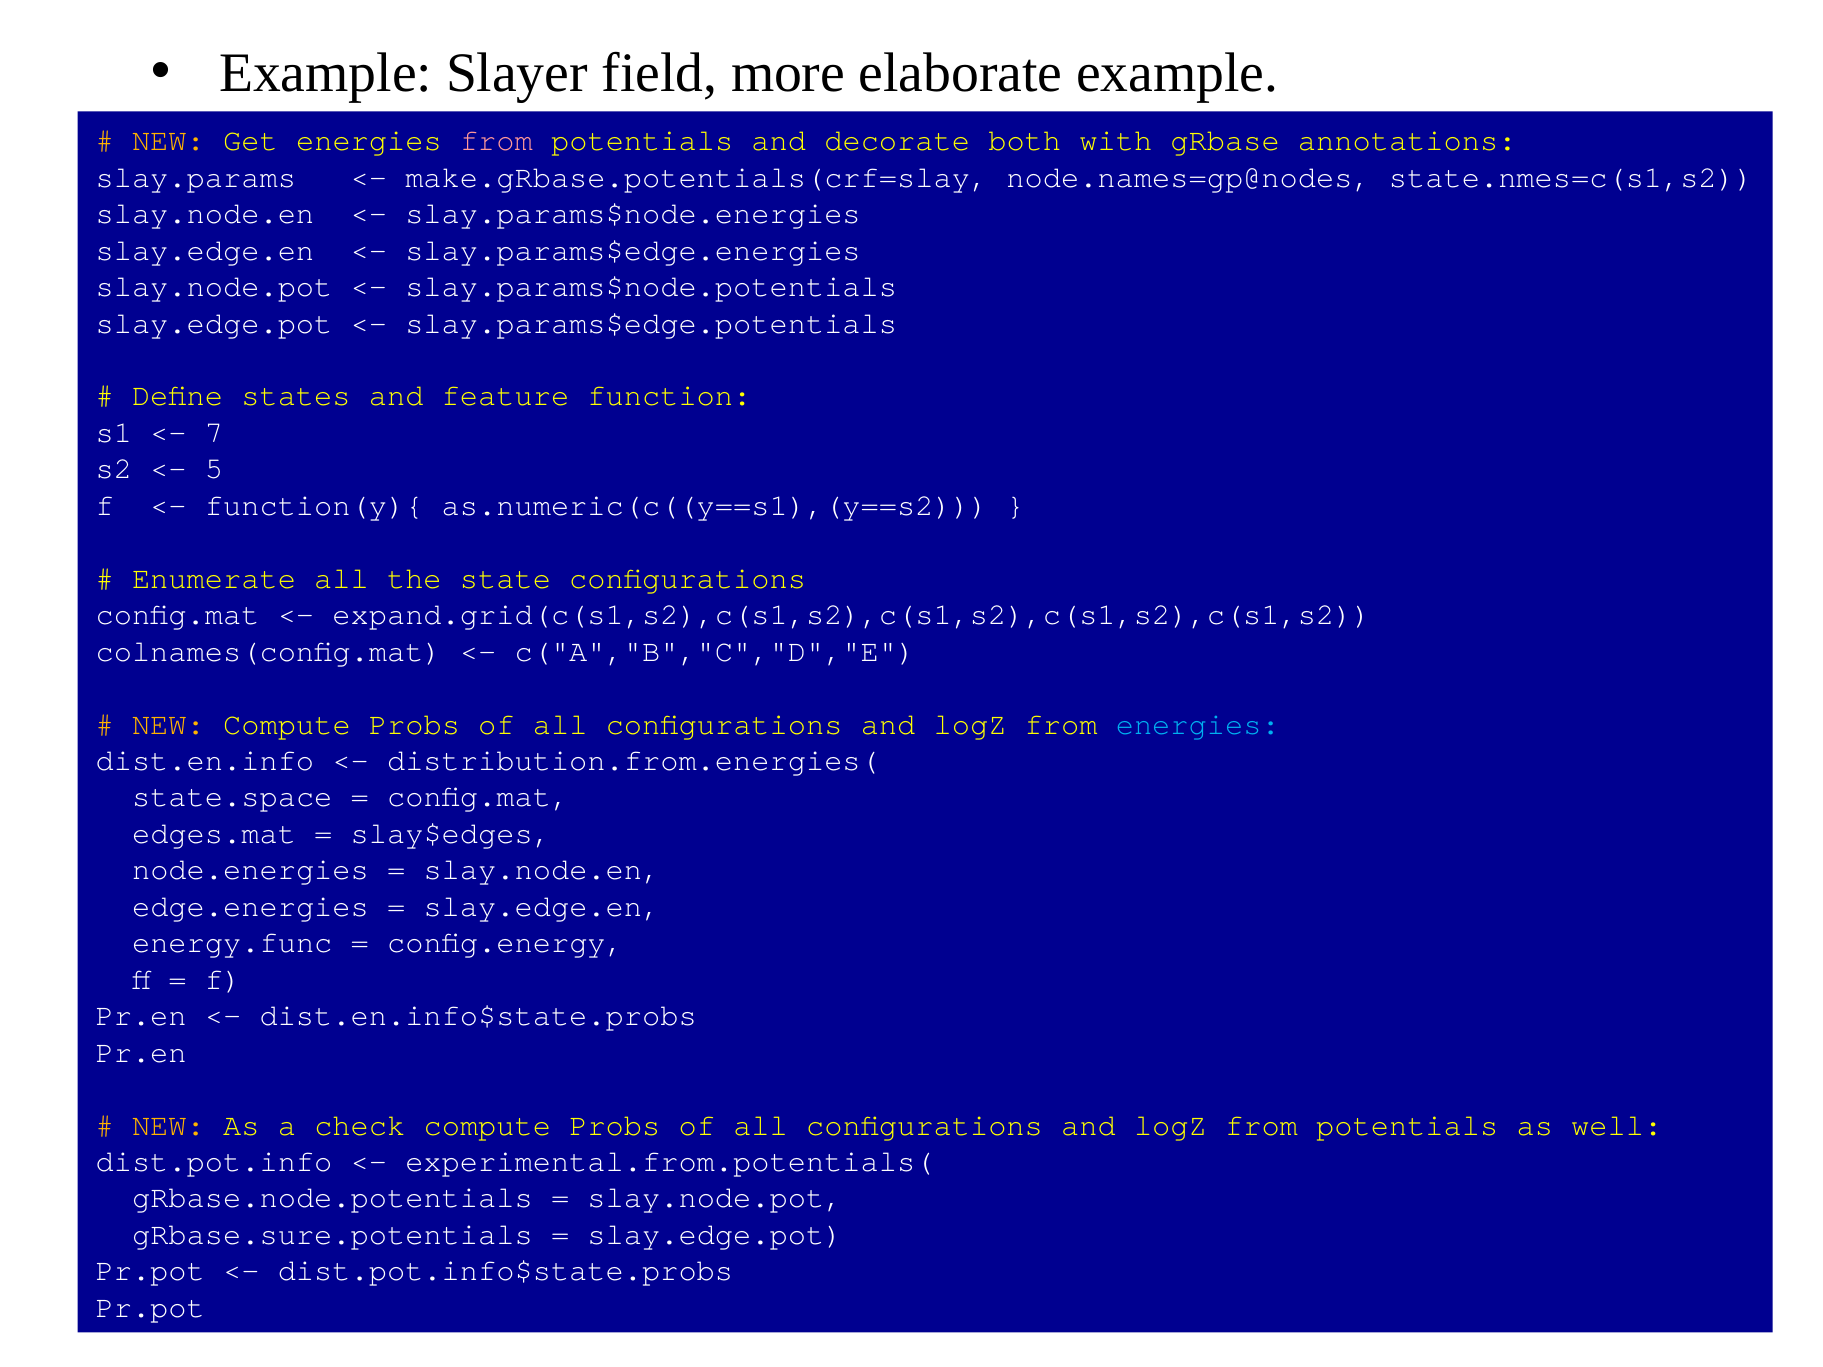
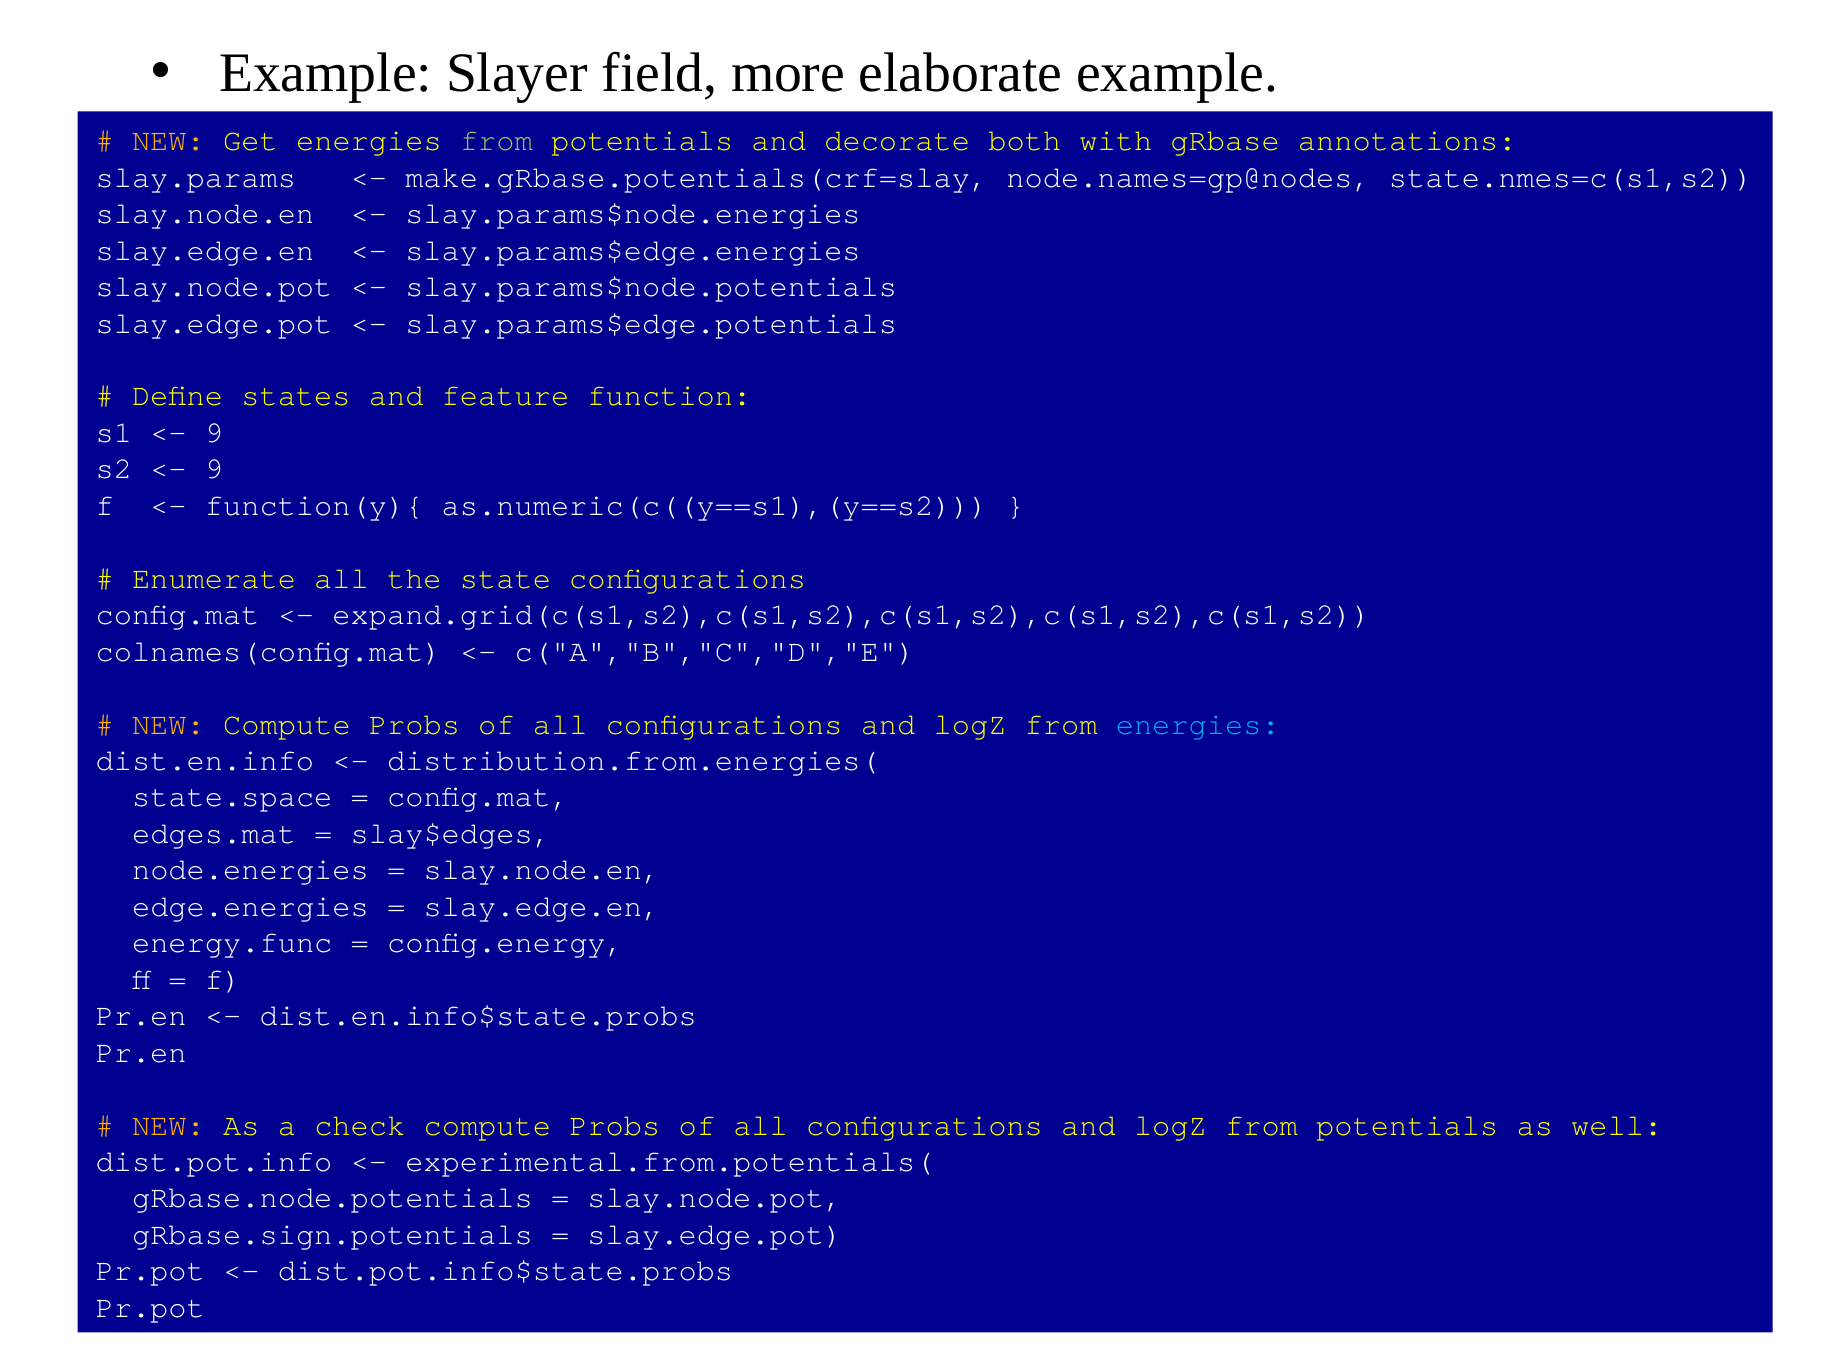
from at (496, 141) colour: pink -> light green
7 at (214, 432): 7 -> 9
5 at (214, 469): 5 -> 9
gRbase.sure.potentials: gRbase.sure.potentials -> gRbase.sign.potentials
